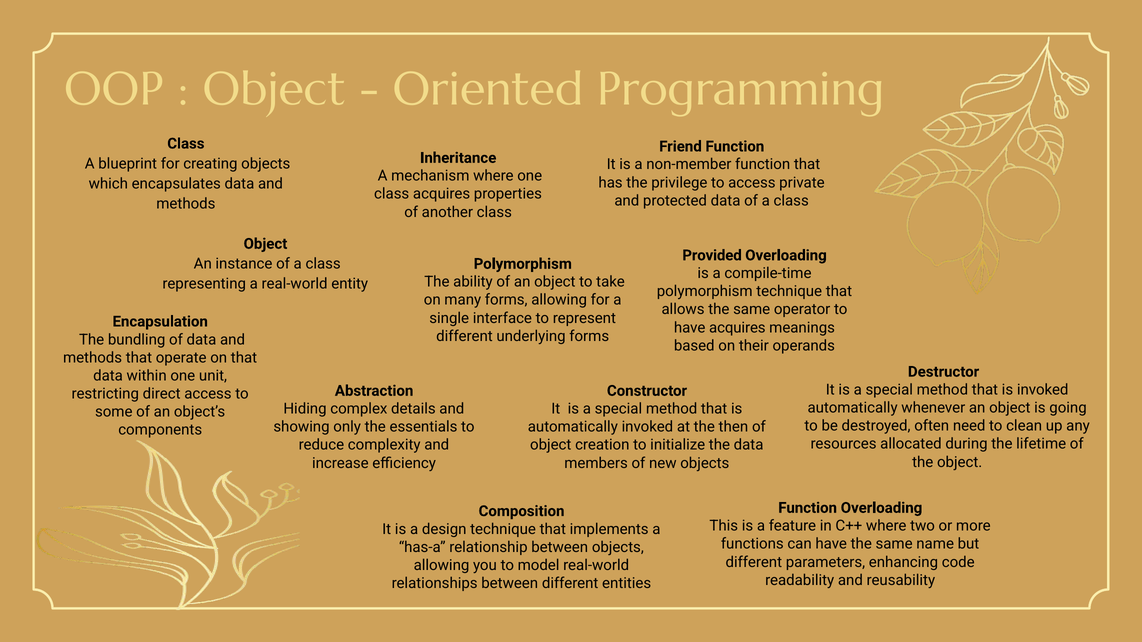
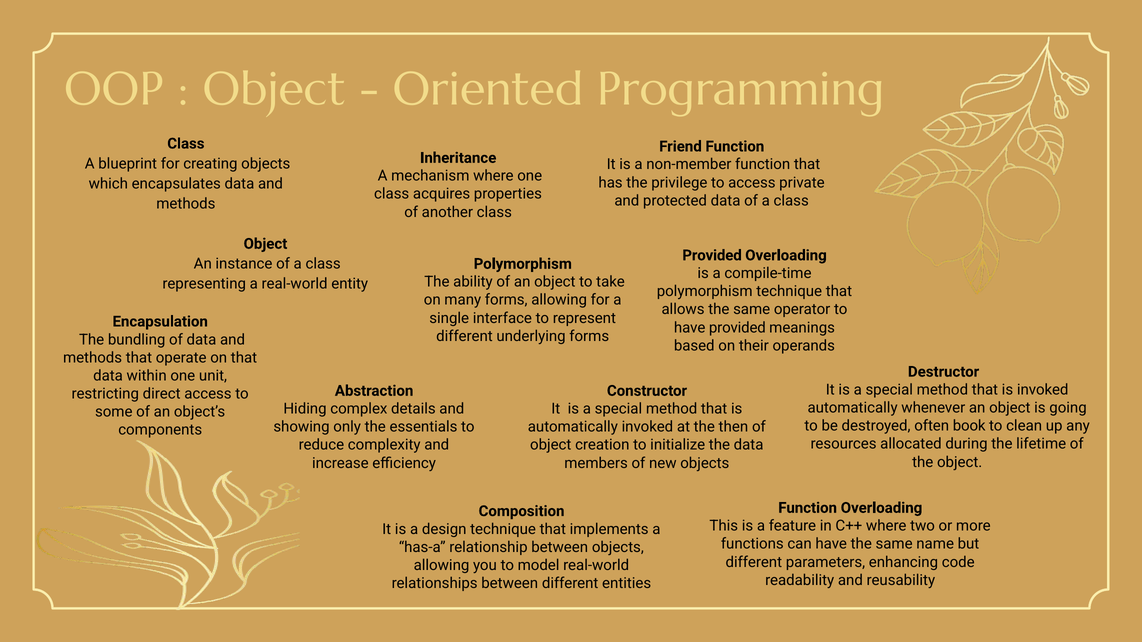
have acquires: acquires -> provided
need: need -> book
